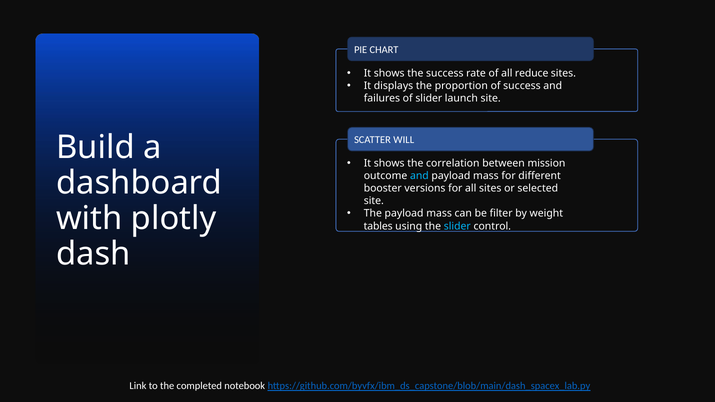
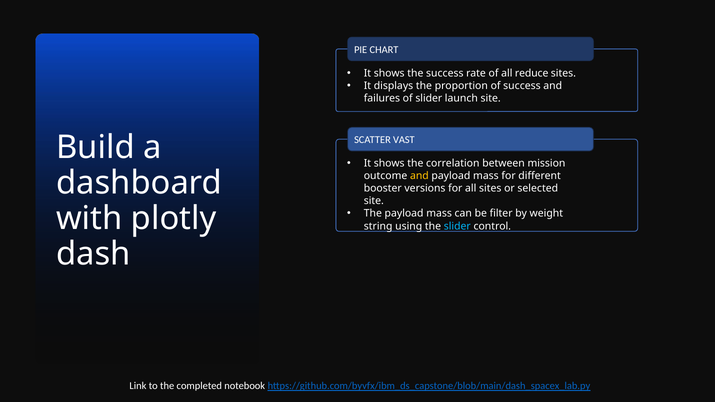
WILL: WILL -> VAST
and at (419, 176) colour: light blue -> yellow
tables: tables -> string
